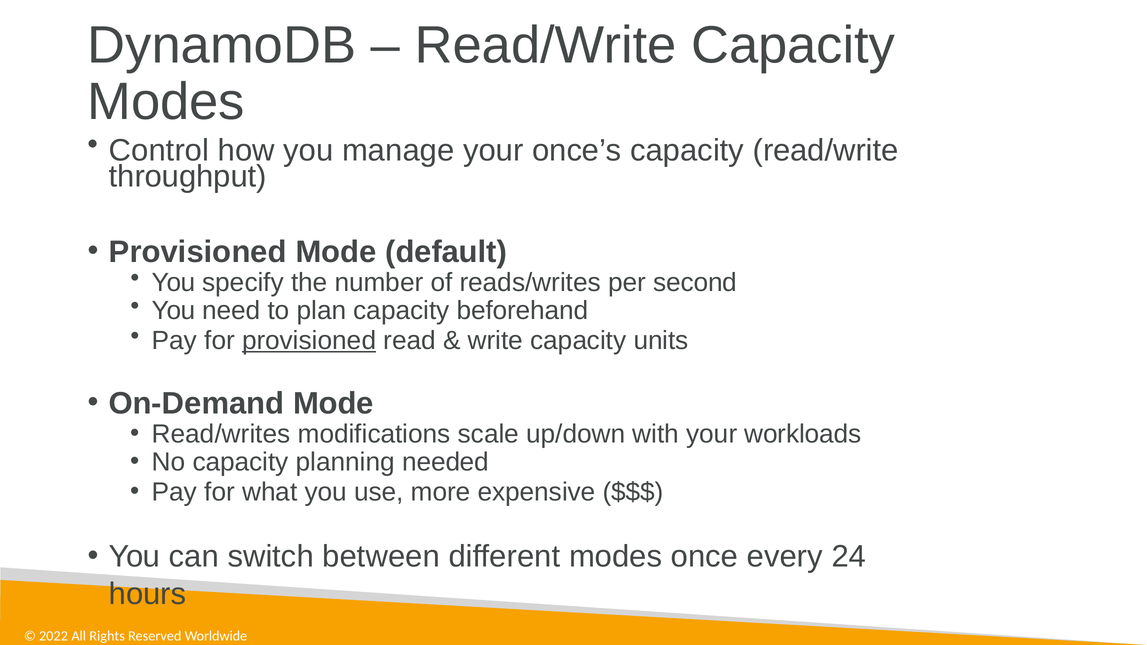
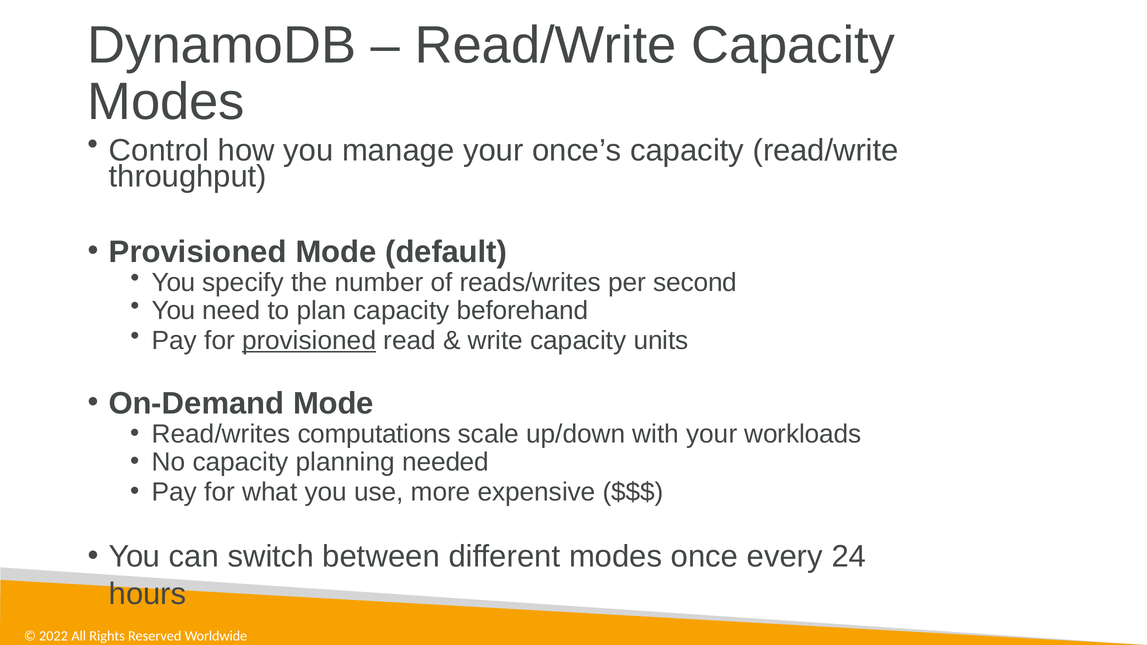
modifications: modifications -> computations
